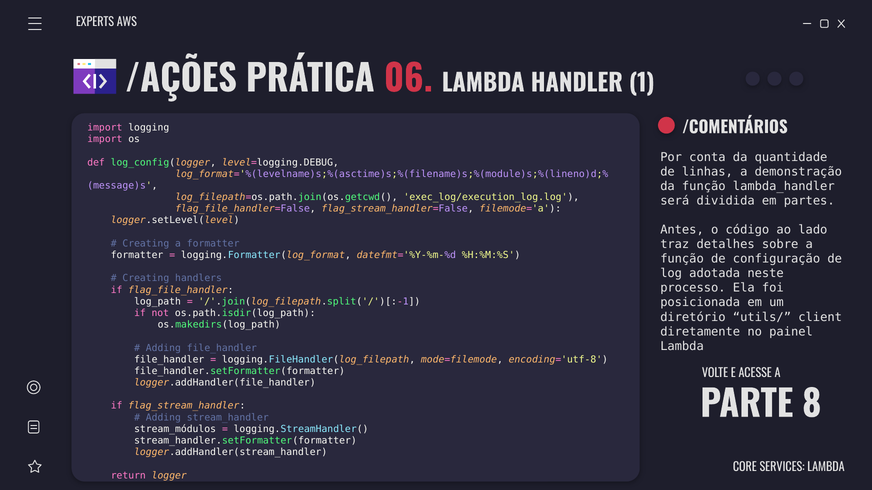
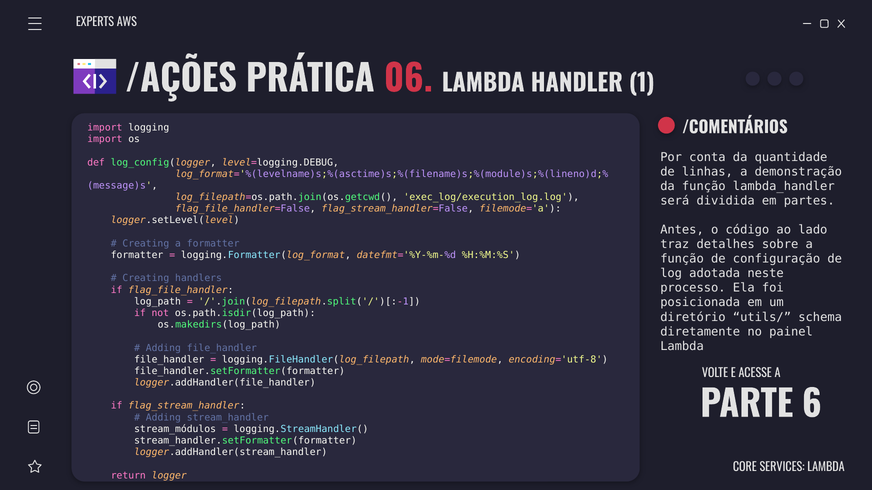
client: client -> schema
8: 8 -> 6
